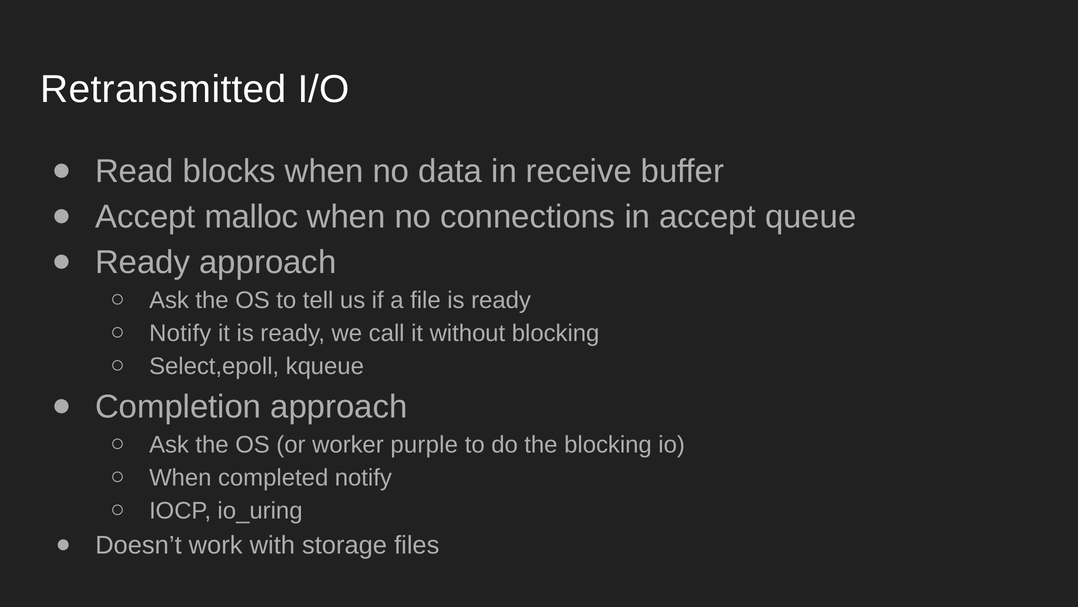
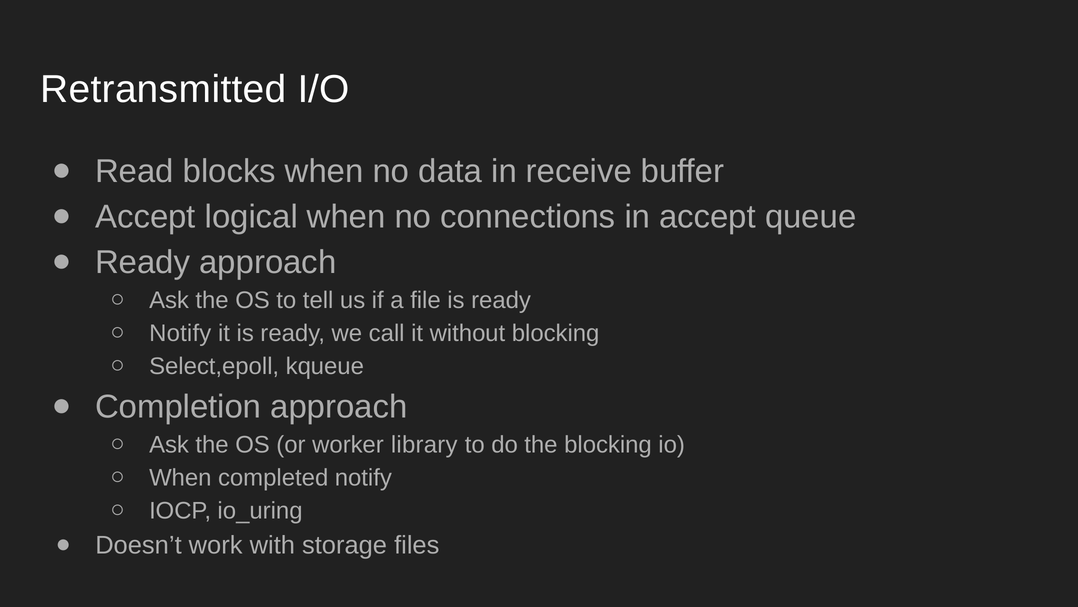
malloc: malloc -> logical
purple: purple -> library
